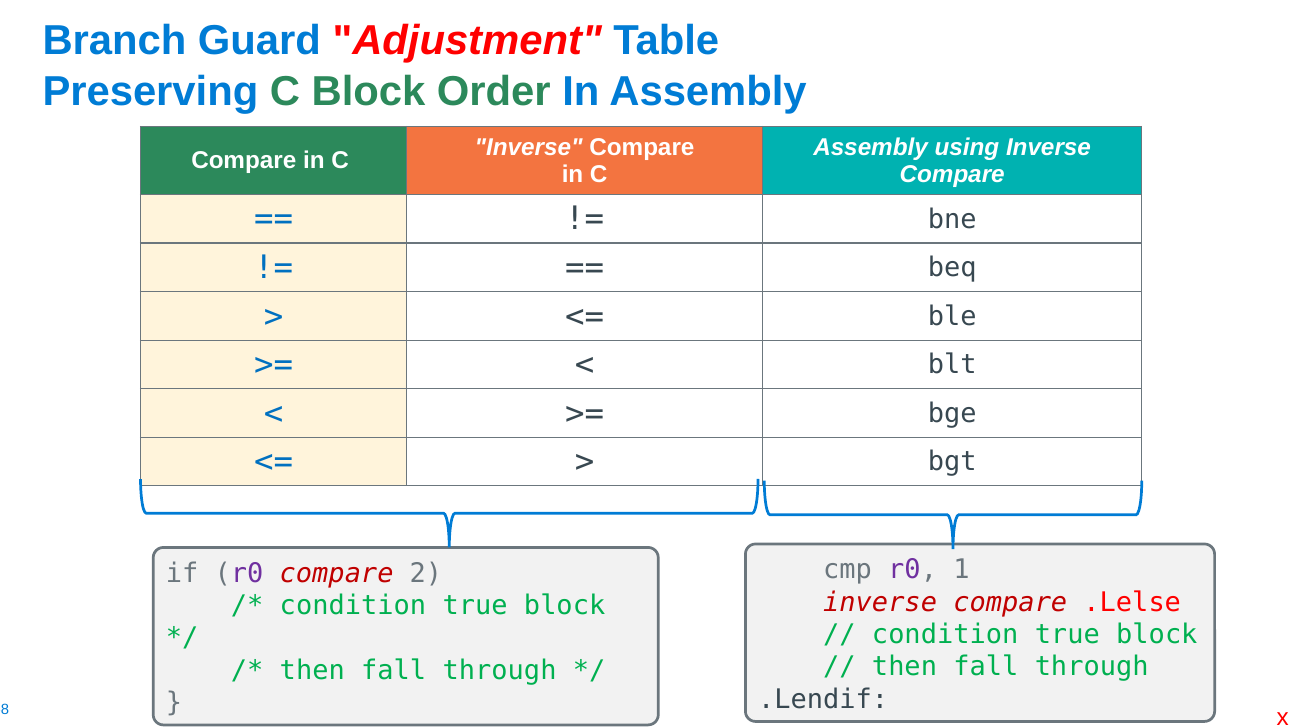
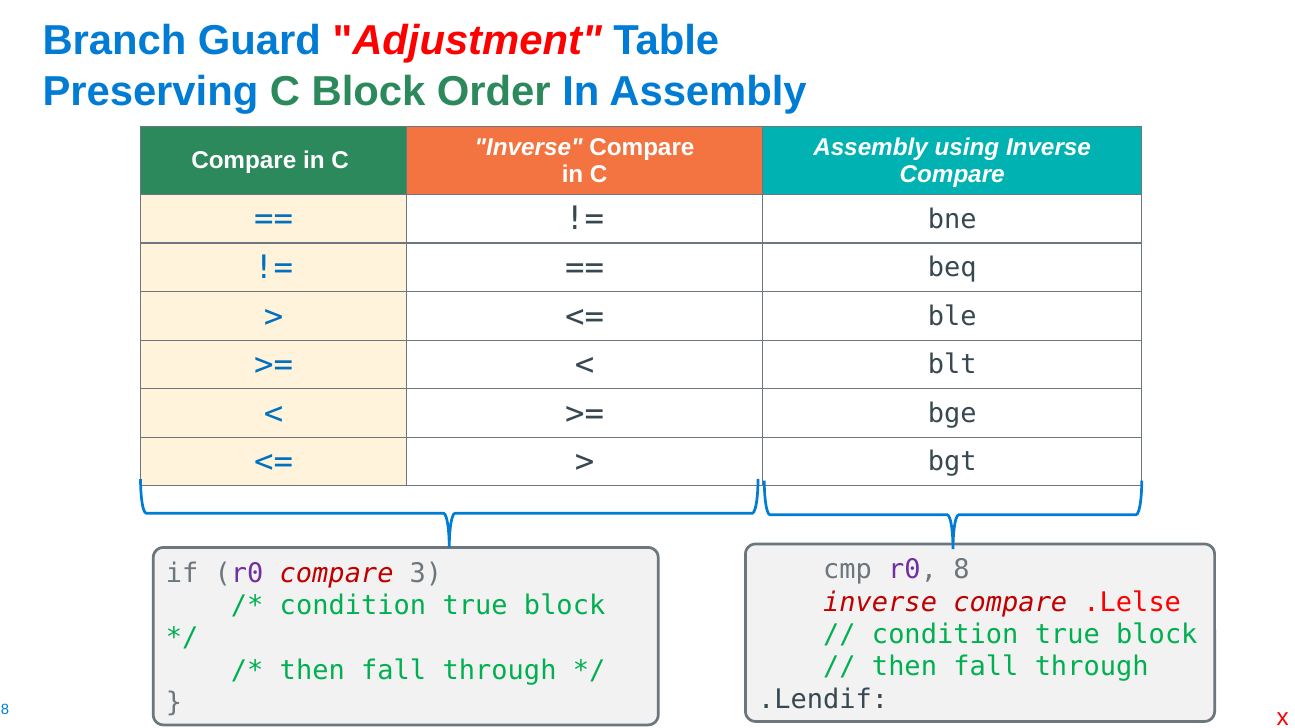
1: 1 -> 8
2: 2 -> 3
